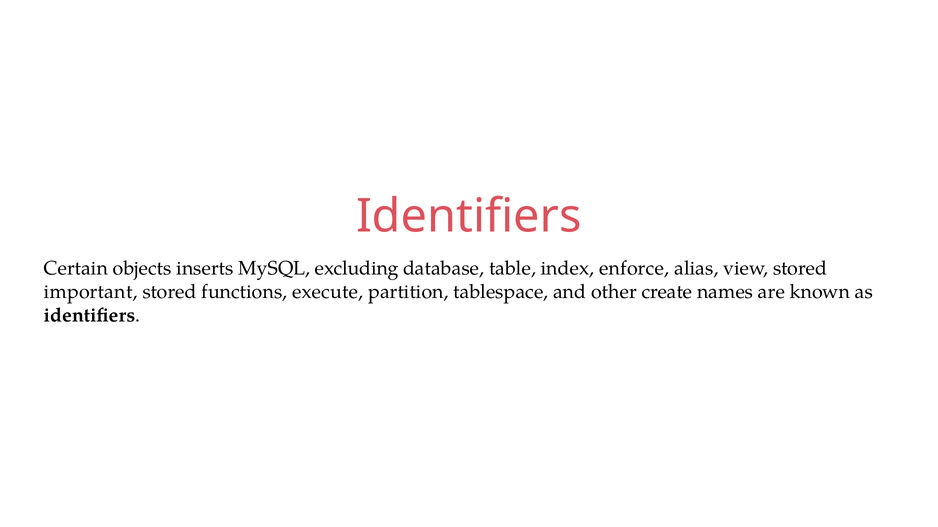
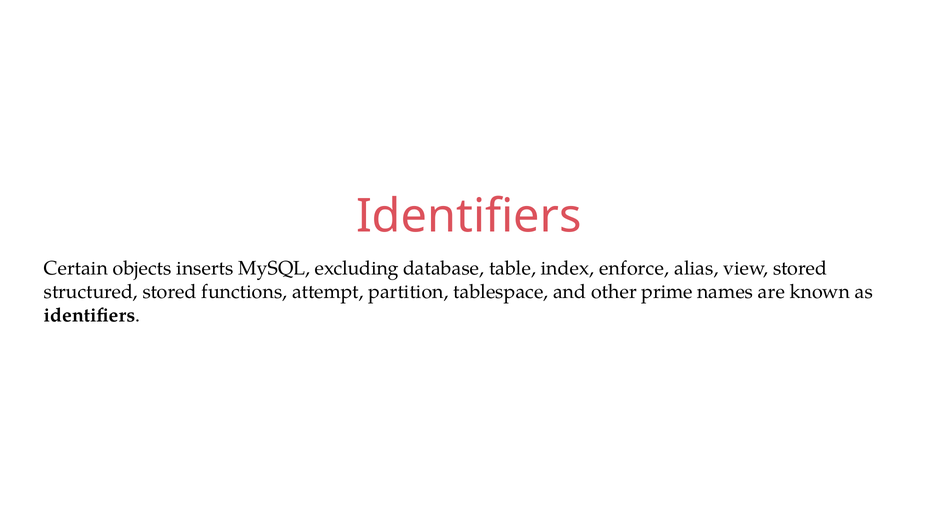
important: important -> structured
execute: execute -> attempt
create: create -> prime
